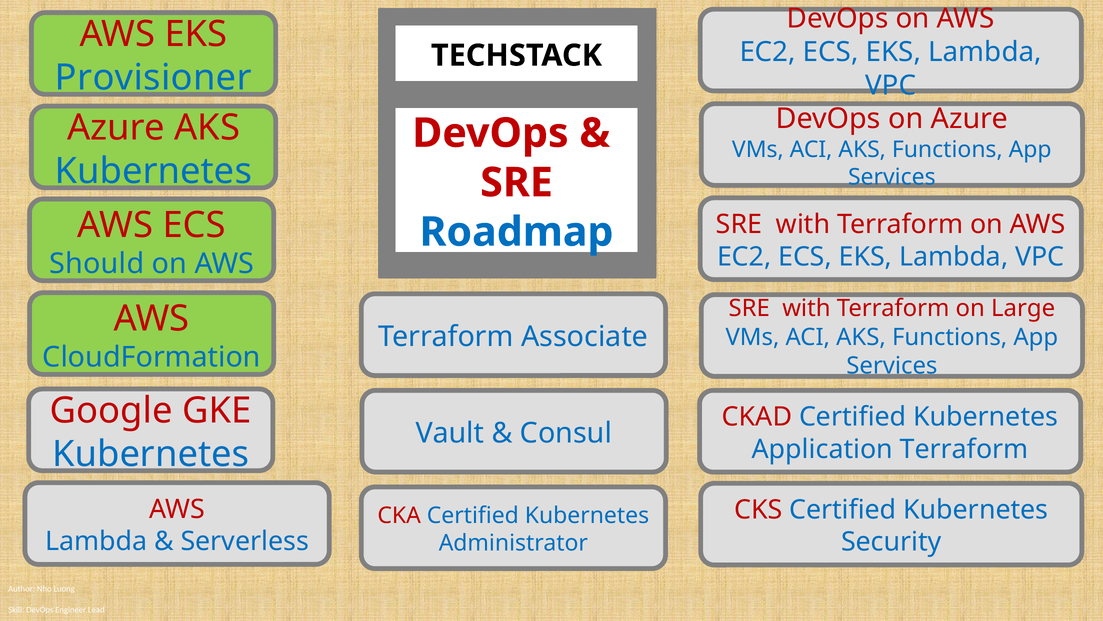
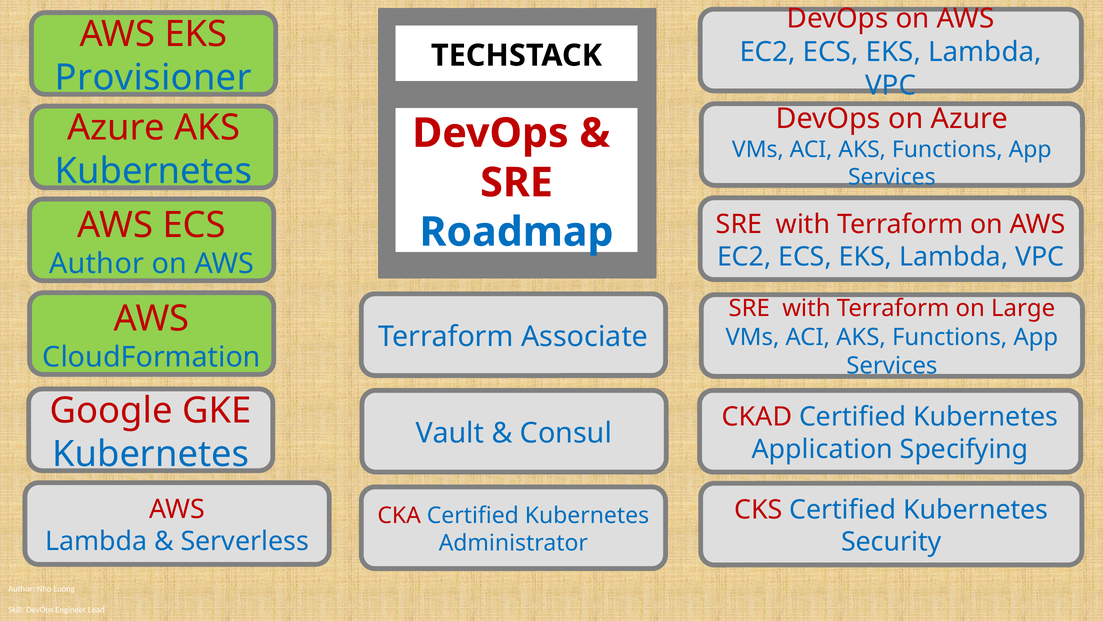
Should at (97, 263): Should -> Author
Application Terraform: Terraform -> Specifying
